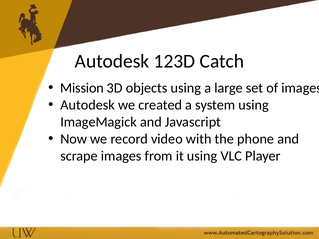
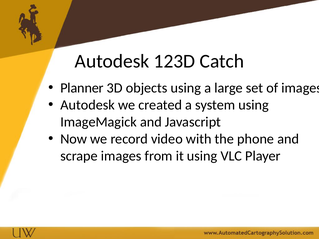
Mission: Mission -> Planner
